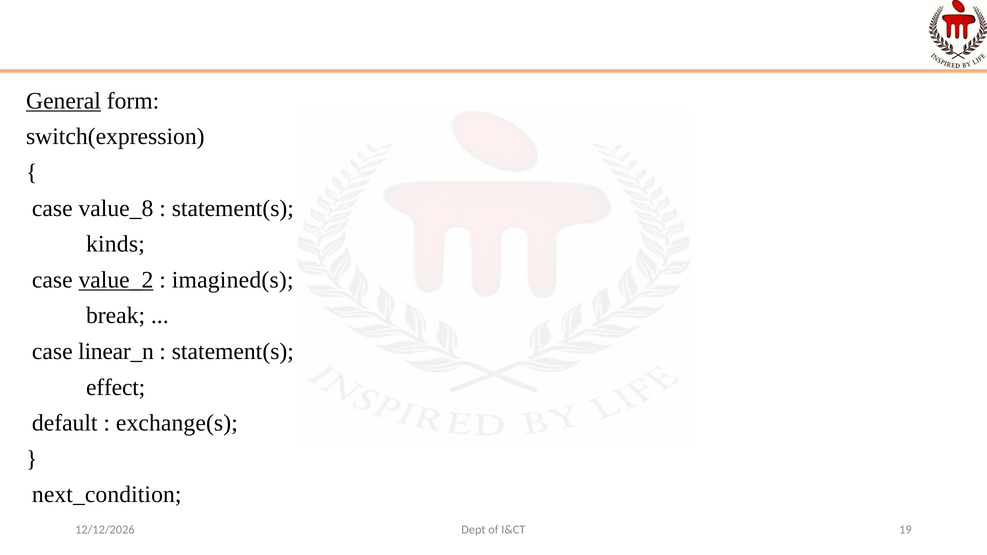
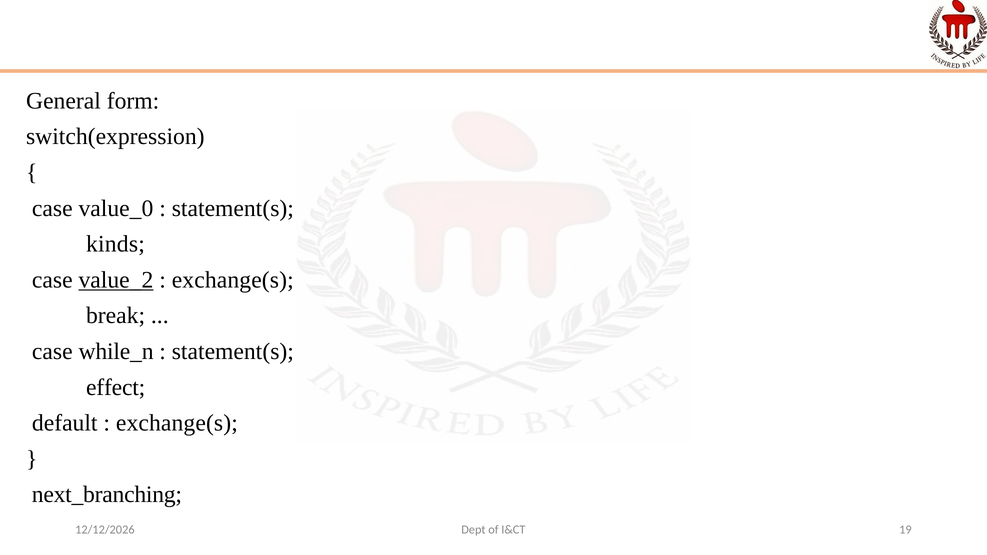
General underline: present -> none
value_8: value_8 -> value_0
imagined(s at (233, 280): imagined(s -> exchange(s
linear_n: linear_n -> while_n
next_condition: next_condition -> next_branching
